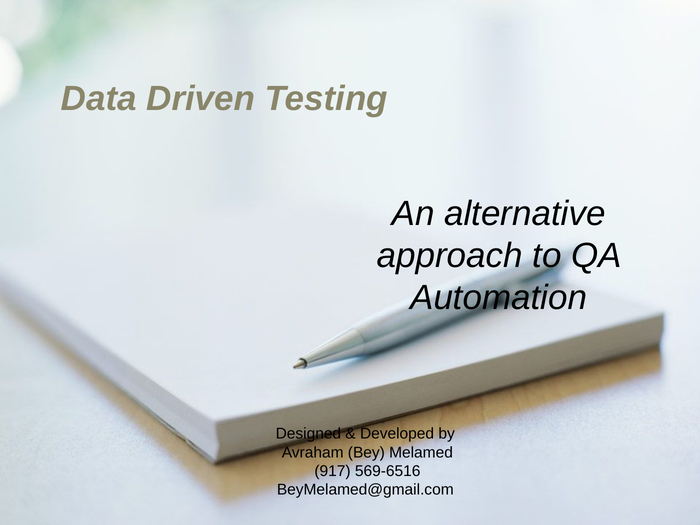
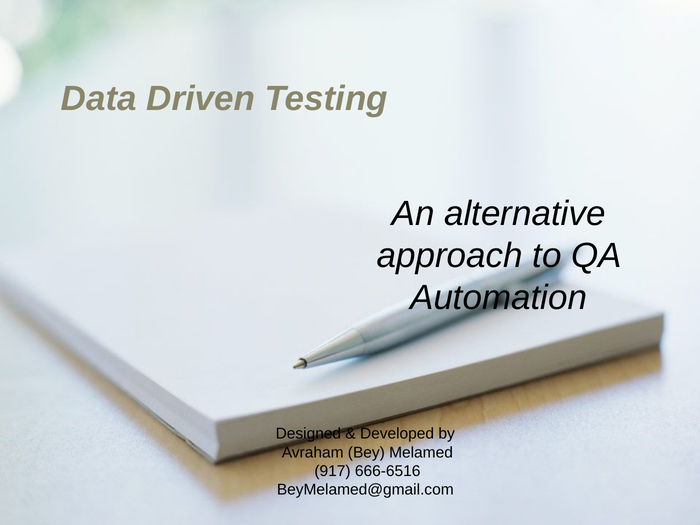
569-6516: 569-6516 -> 666-6516
